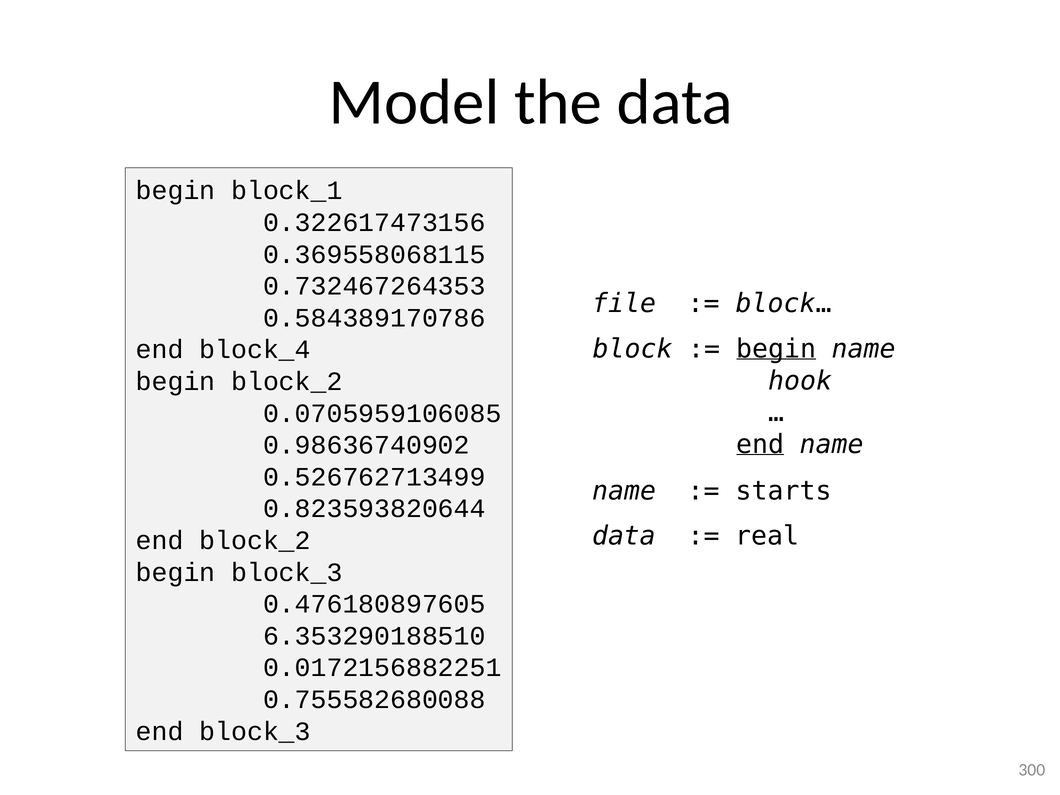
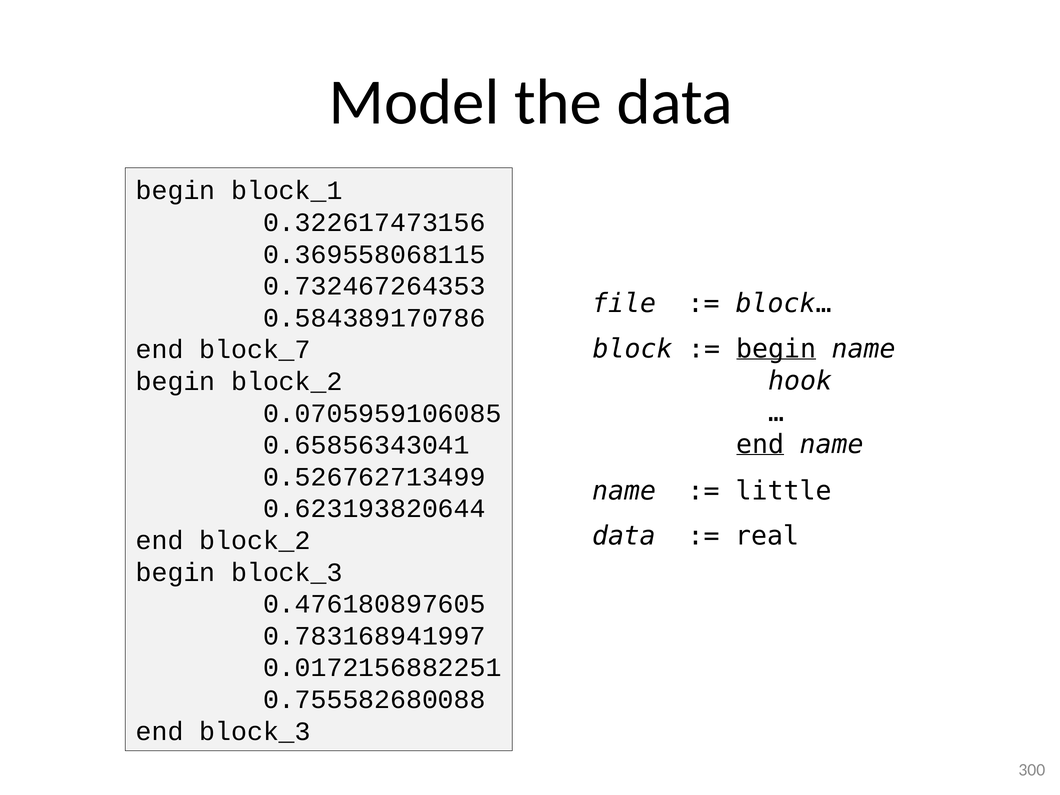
block_4: block_4 -> block_7
0.98636740902: 0.98636740902 -> 0.65856343041
starts: starts -> little
0.823593820644: 0.823593820644 -> 0.623193820644
6.353290188510: 6.353290188510 -> 0.783168941997
